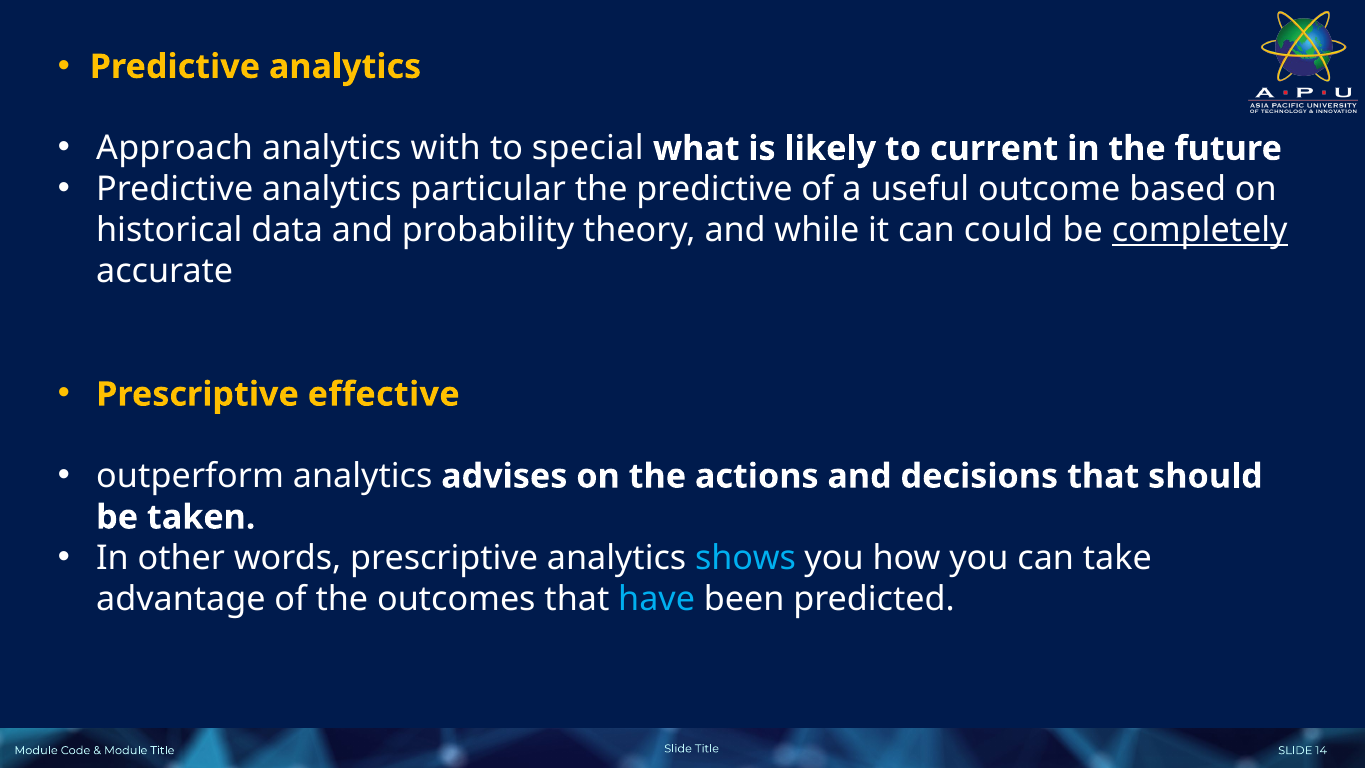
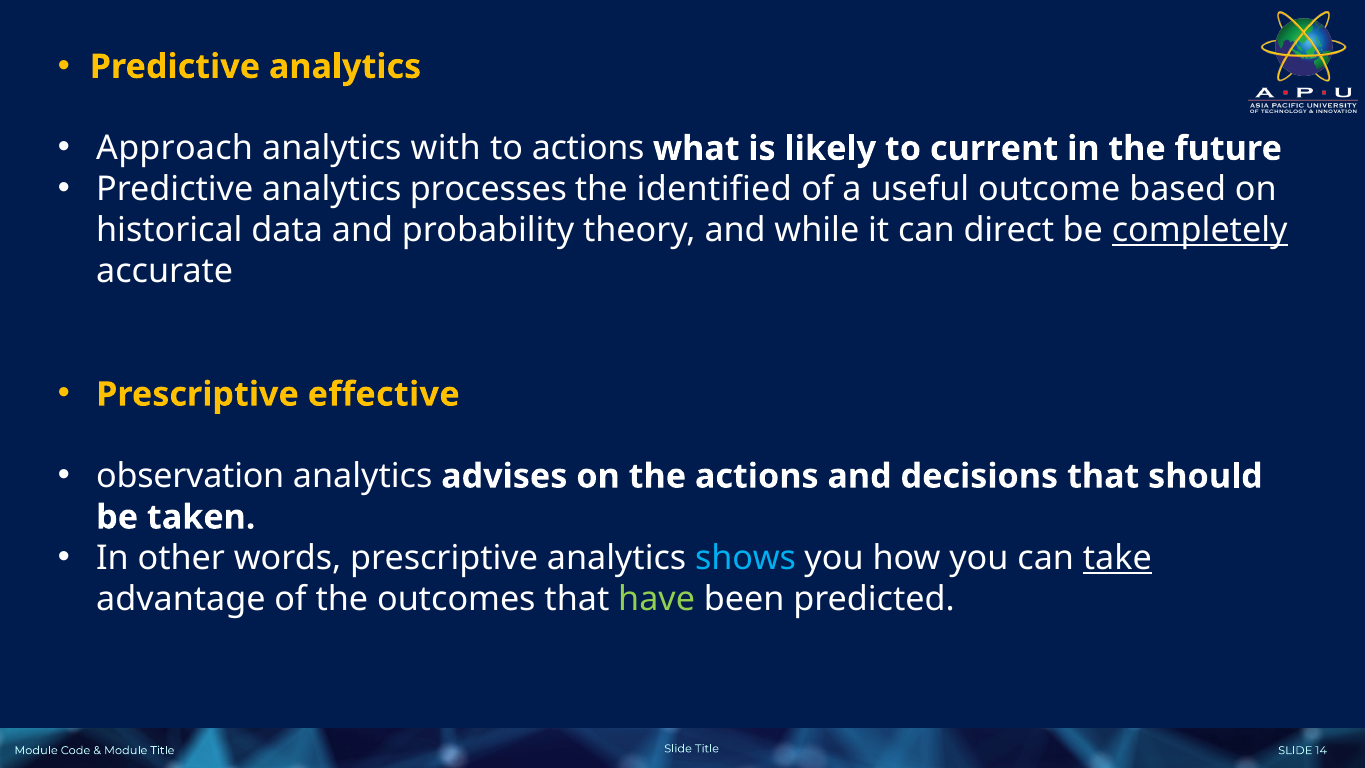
to special: special -> actions
particular: particular -> processes
the predictive: predictive -> identified
could: could -> direct
outperform: outperform -> observation
take underline: none -> present
have colour: light blue -> light green
